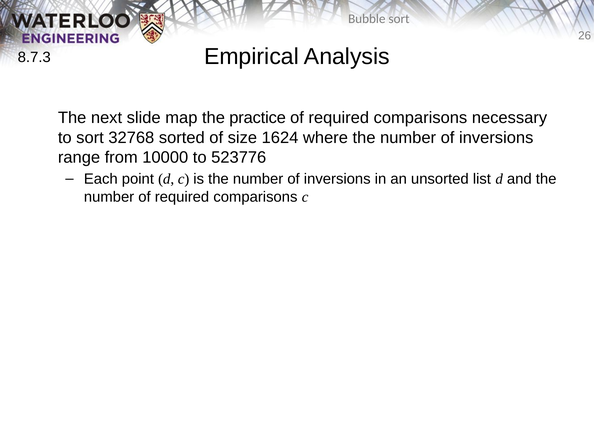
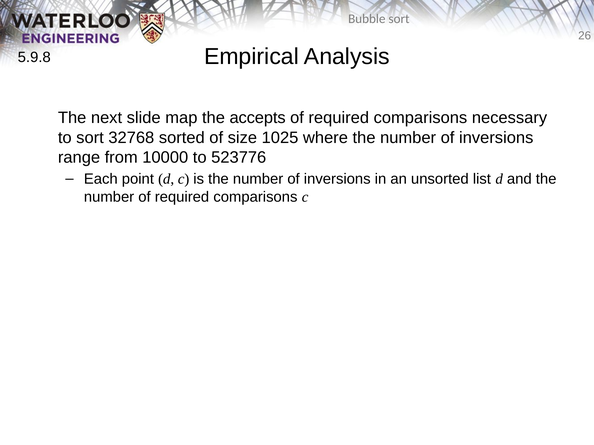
8.7.3: 8.7.3 -> 5.9.8
practice: practice -> accepts
1624: 1624 -> 1025
